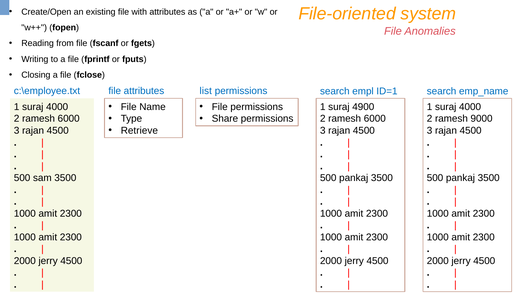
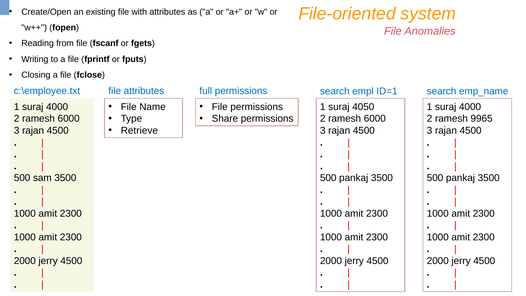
list: list -> full
4900: 4900 -> 4050
9000: 9000 -> 9965
